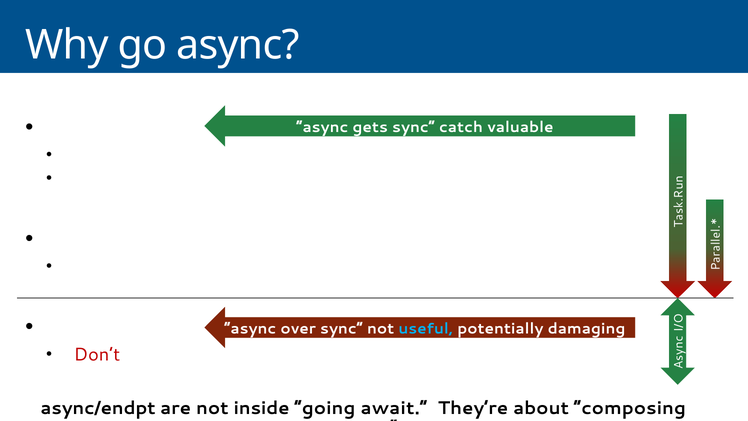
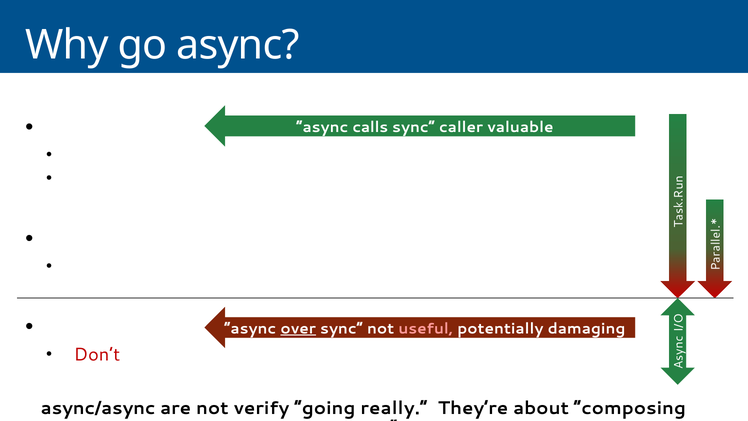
gets: gets -> calls
sync catch: catch -> caller
over underline: none -> present
useful colour: light blue -> pink
async/endpt: async/endpt -> async/async
inside: inside -> verify
await: await -> really
